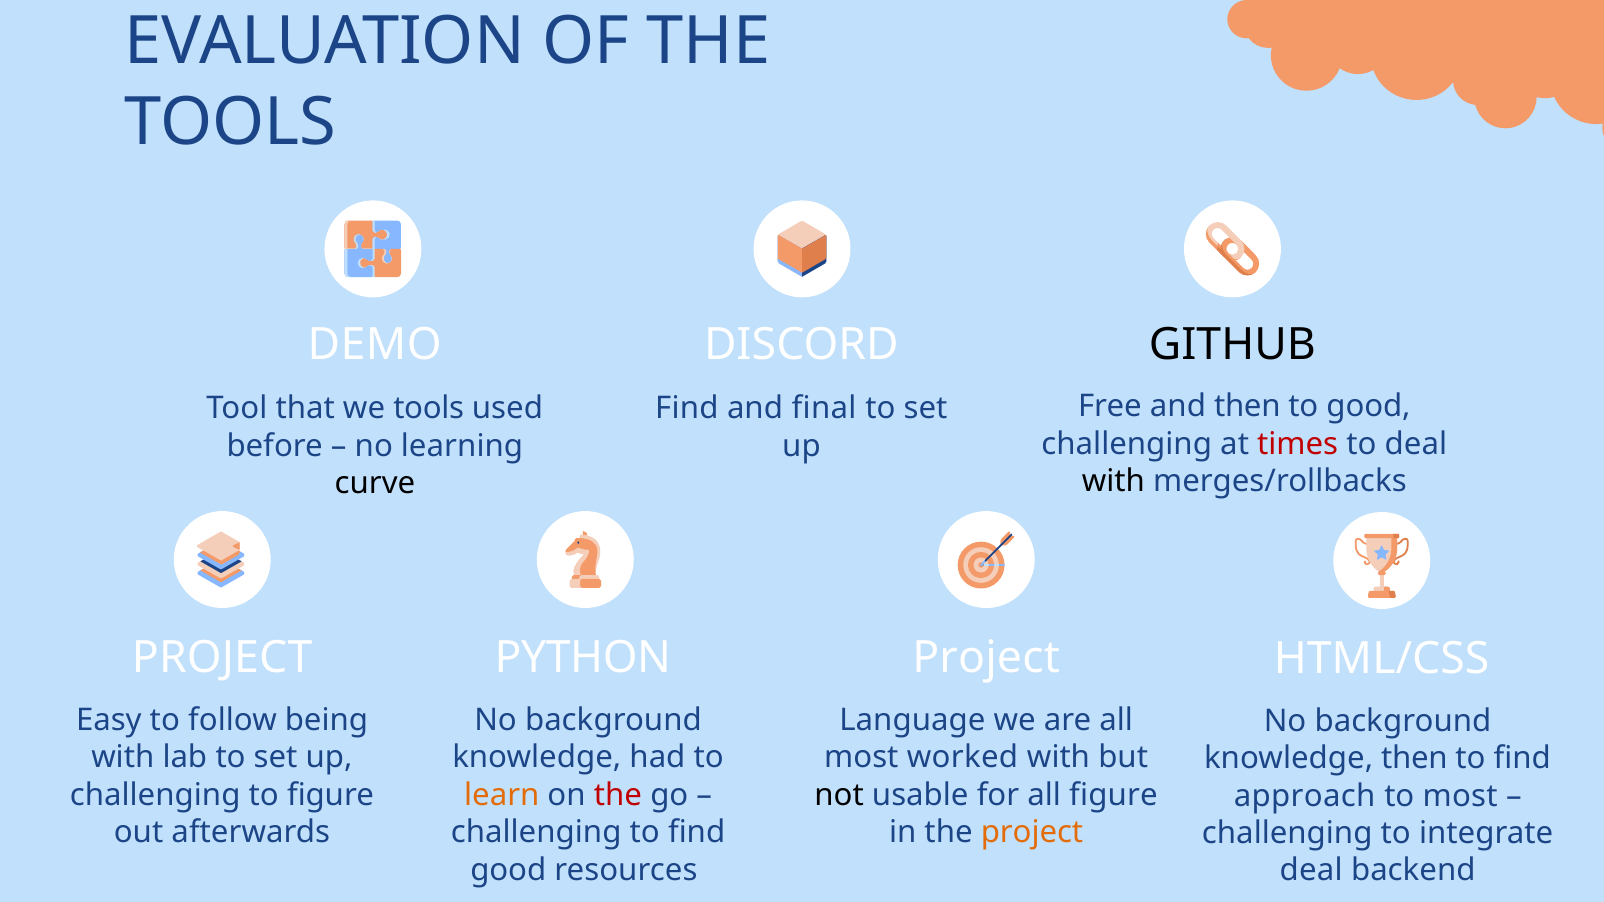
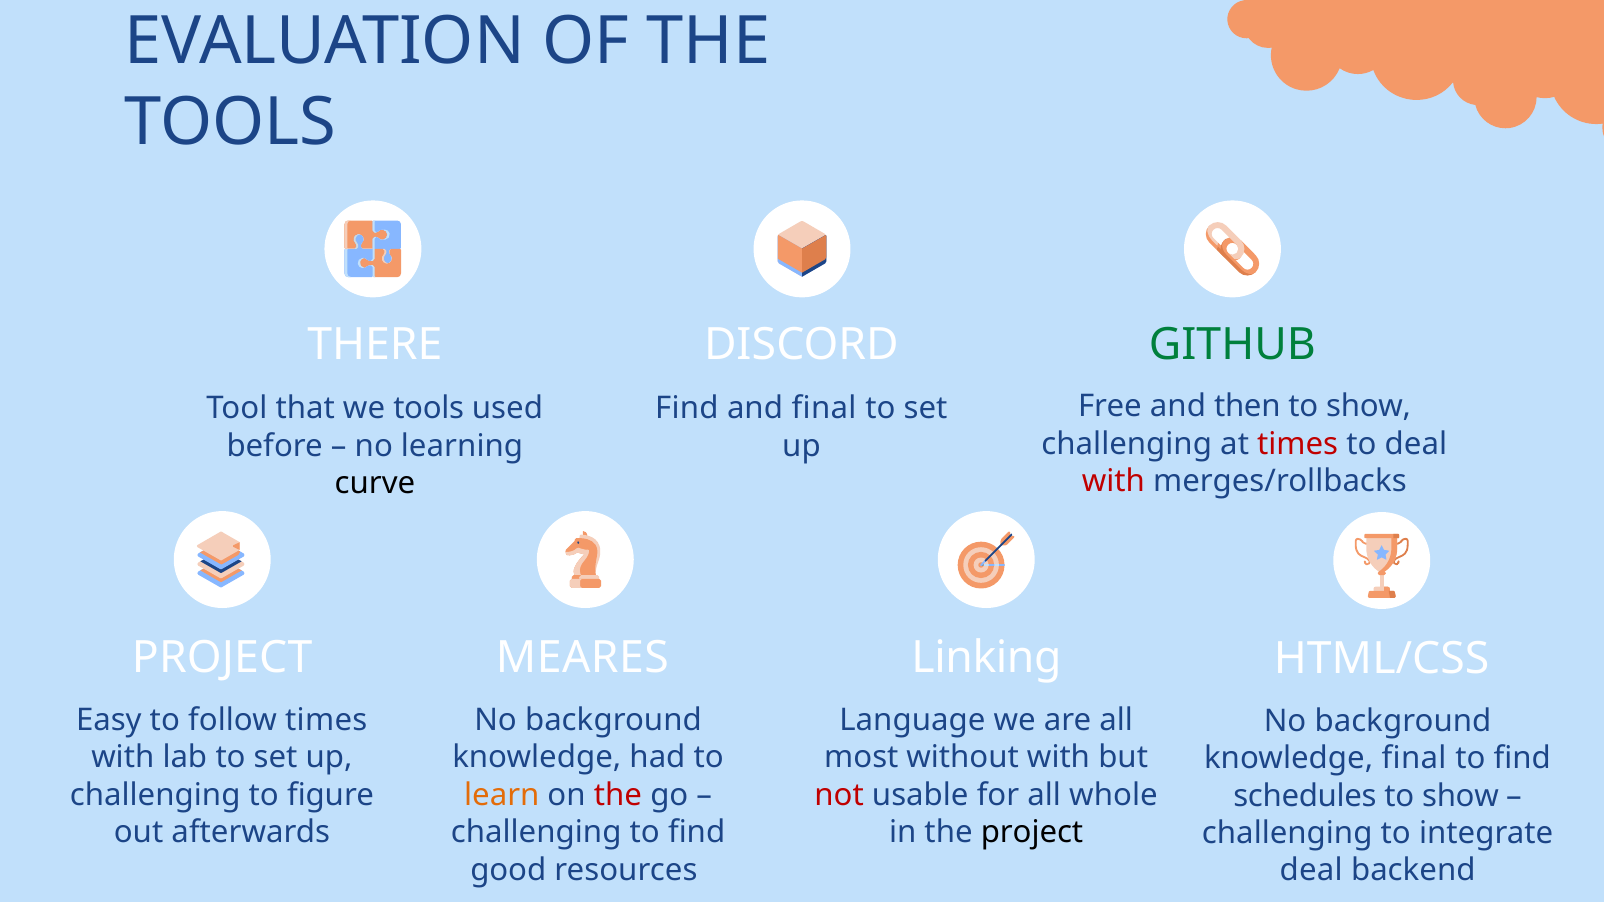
DEMO: DEMO -> THERE
GITHUB colour: black -> green
good at (1368, 406): good -> show
with at (1113, 481) colour: black -> red
PYTHON: PYTHON -> MEARES
Project at (986, 658): Project -> Linking
follow being: being -> times
worked: worked -> without
knowledge then: then -> final
not colour: black -> red
all figure: figure -> whole
approach: approach -> schedules
most at (1460, 796): most -> show
project at (1032, 833) colour: orange -> black
